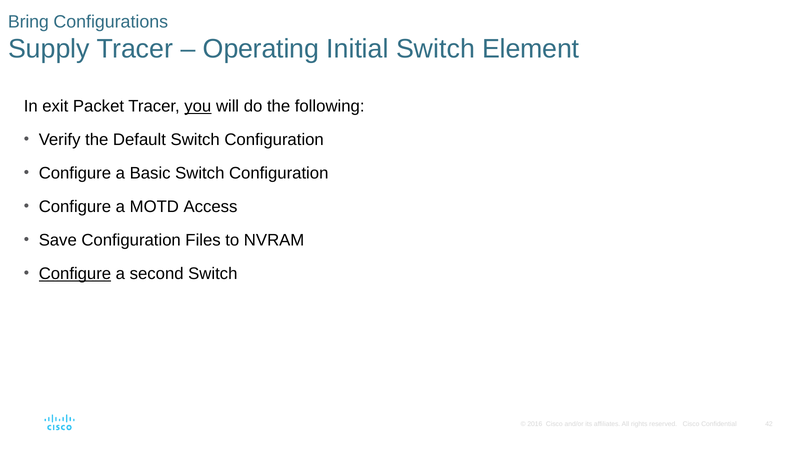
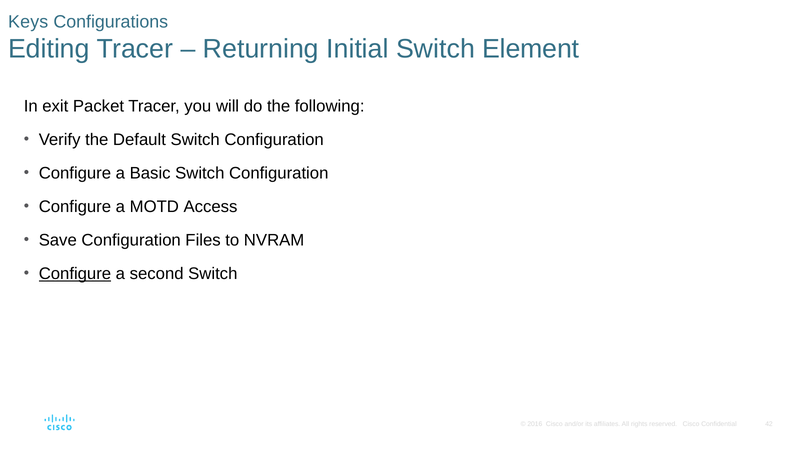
Bring: Bring -> Keys
Supply: Supply -> Editing
Operating: Operating -> Returning
you underline: present -> none
